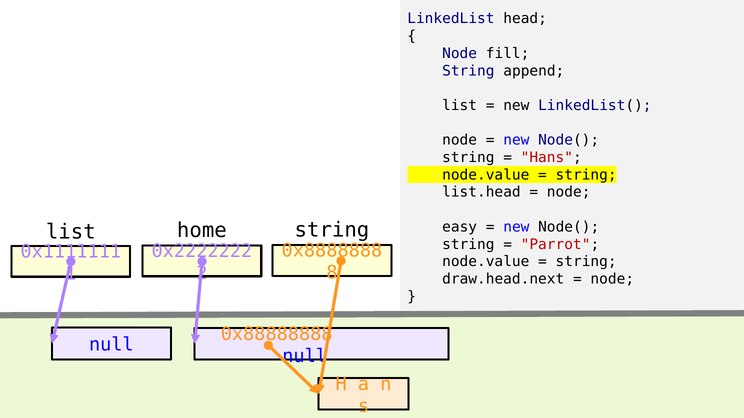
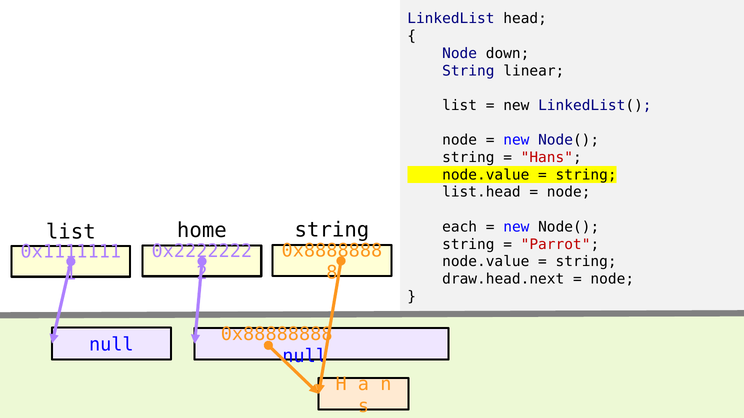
fill: fill -> down
append: append -> linear
easy: easy -> each
